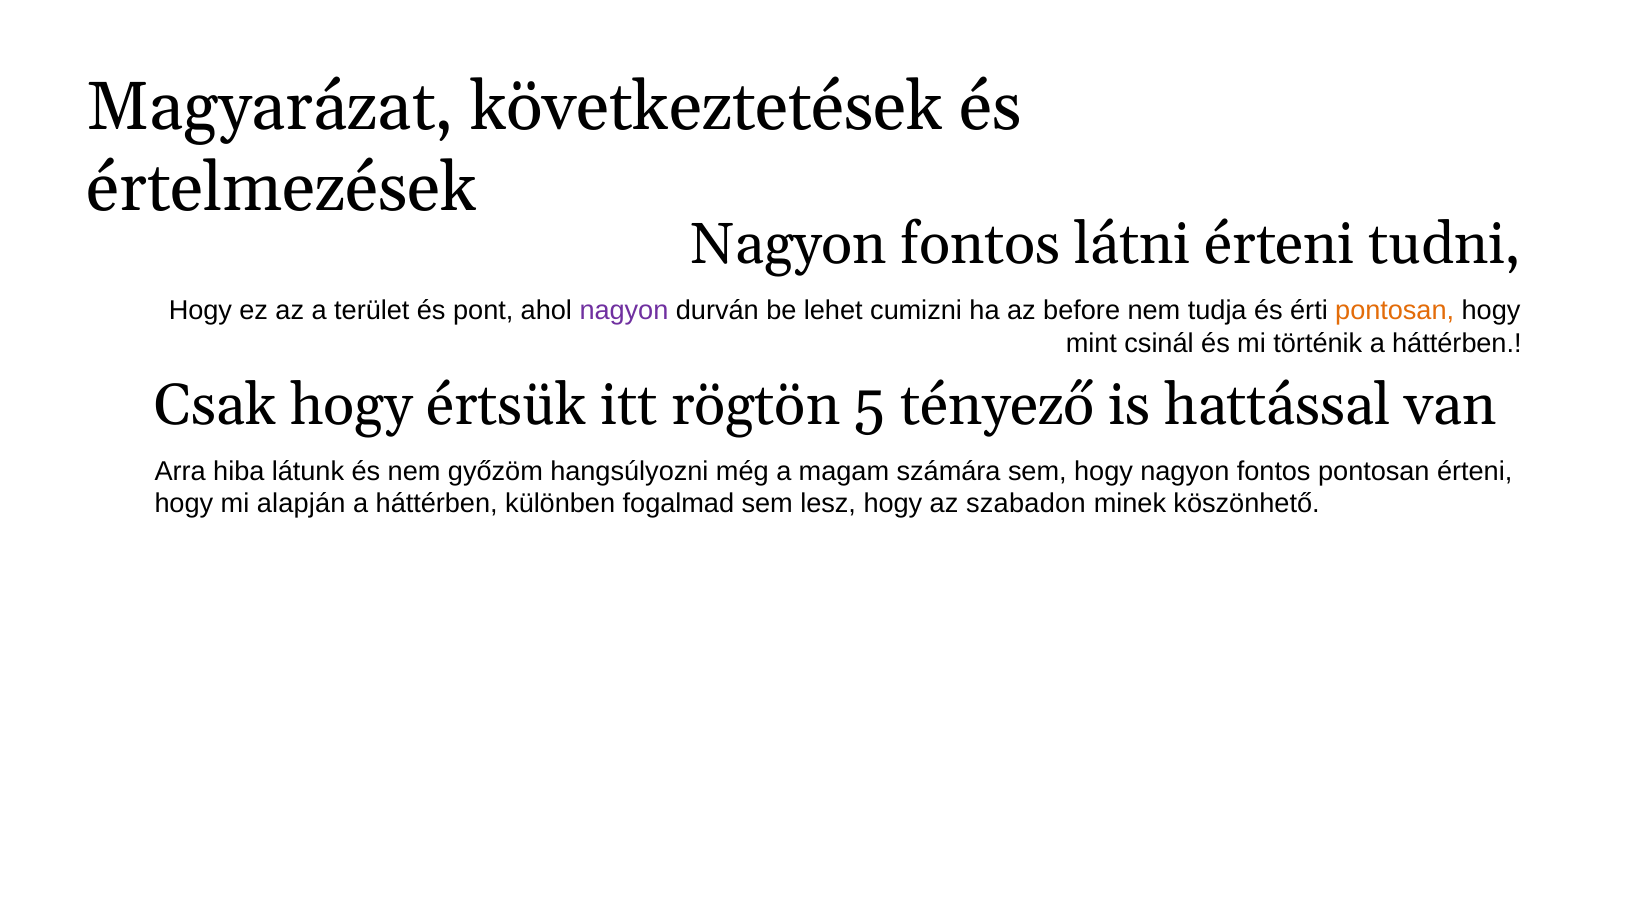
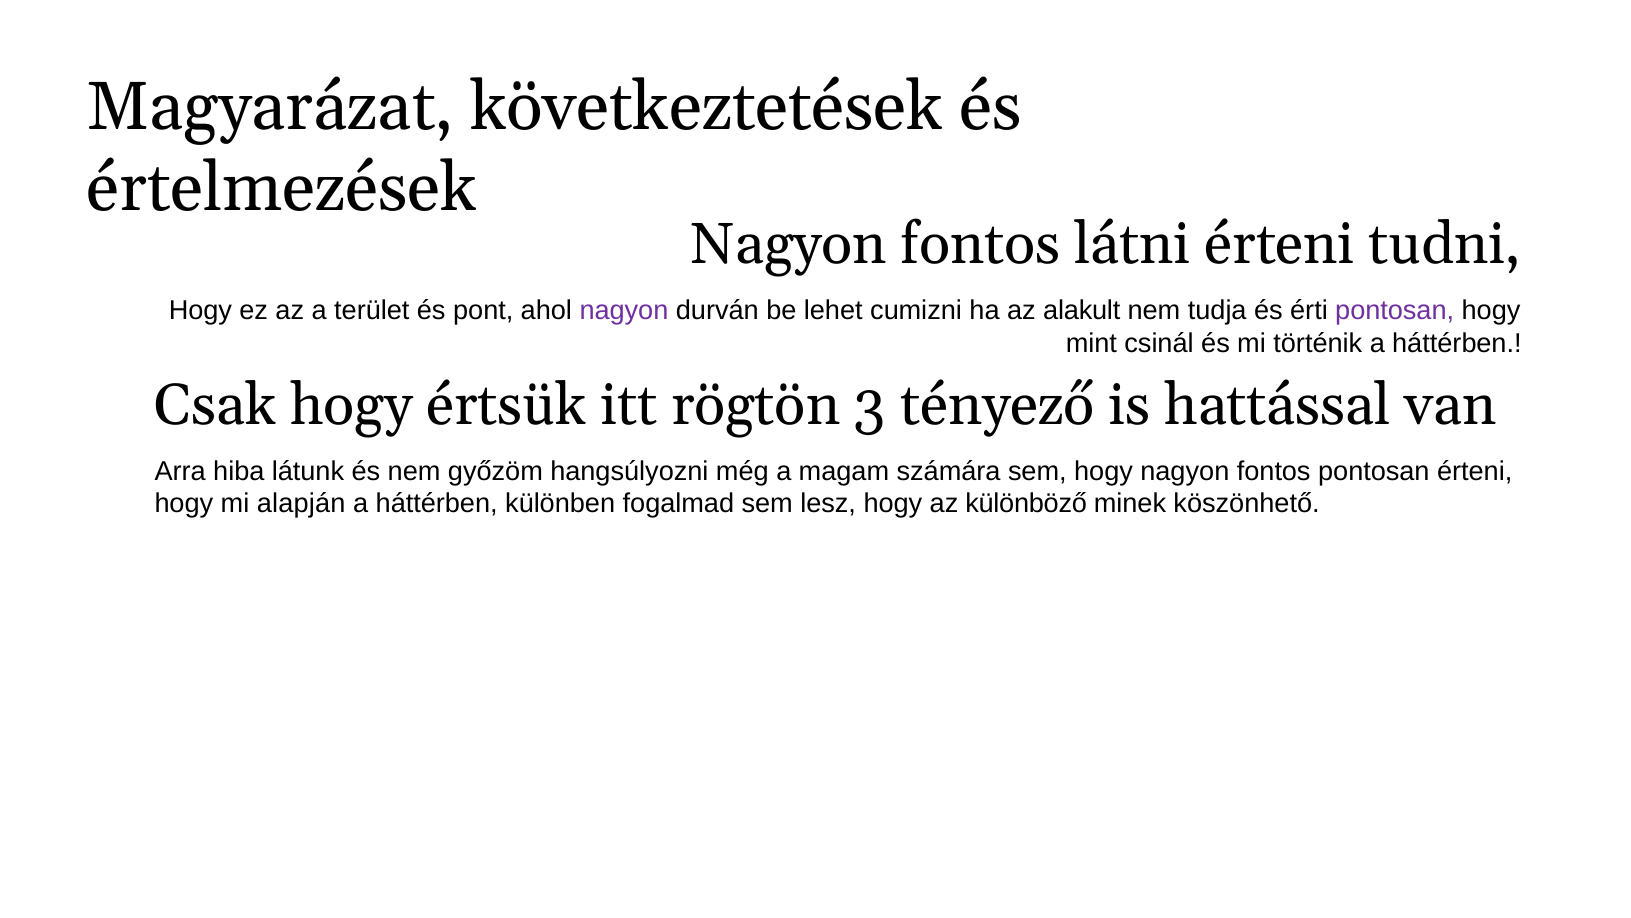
before: before -> alakult
pontosan at (1395, 310) colour: orange -> purple
5: 5 -> 3
szabadon: szabadon -> különböző
